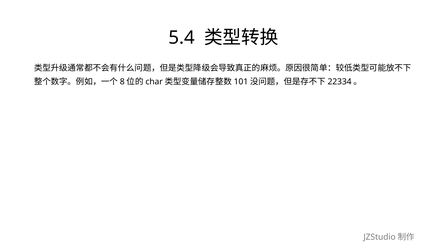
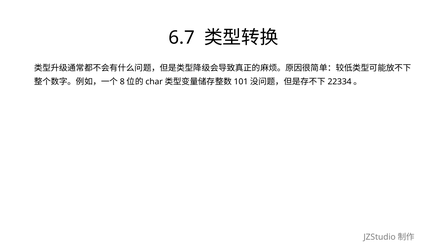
5.4: 5.4 -> 6.7
